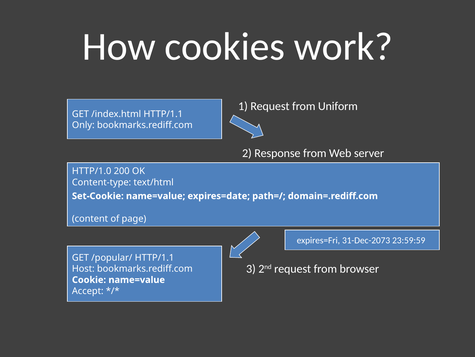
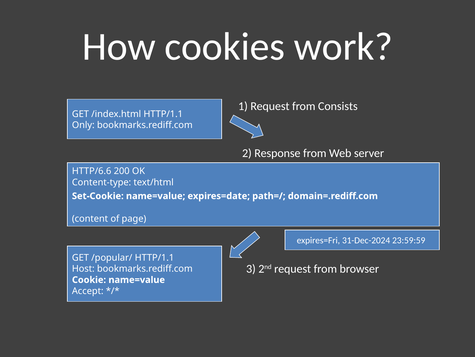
Uniform: Uniform -> Consists
HTTP/1.0: HTTP/1.0 -> HTTP/6.6
31-Dec-2073: 31-Dec-2073 -> 31-Dec-2024
